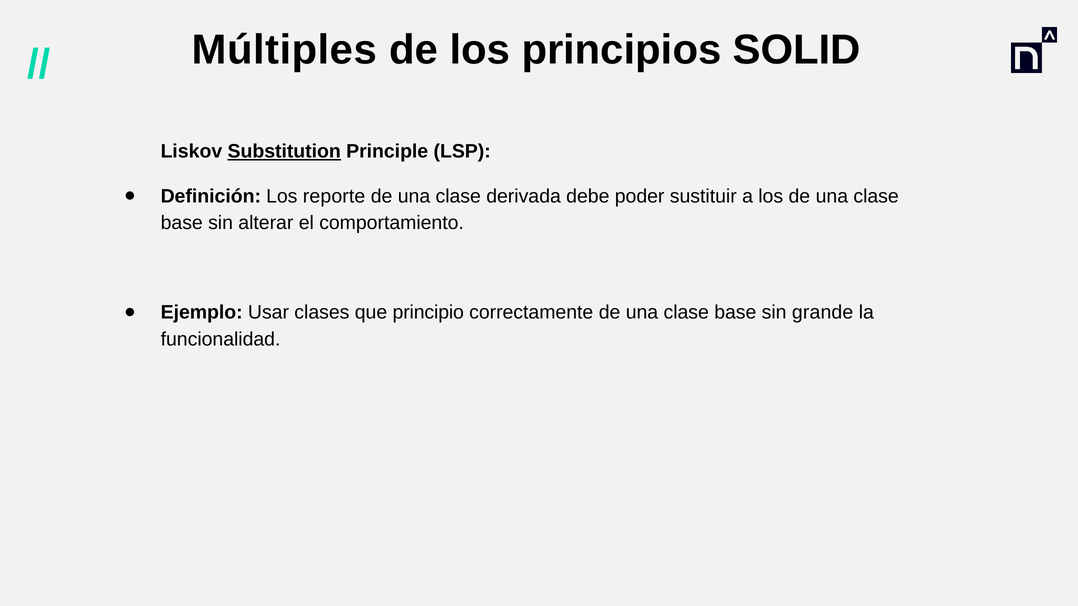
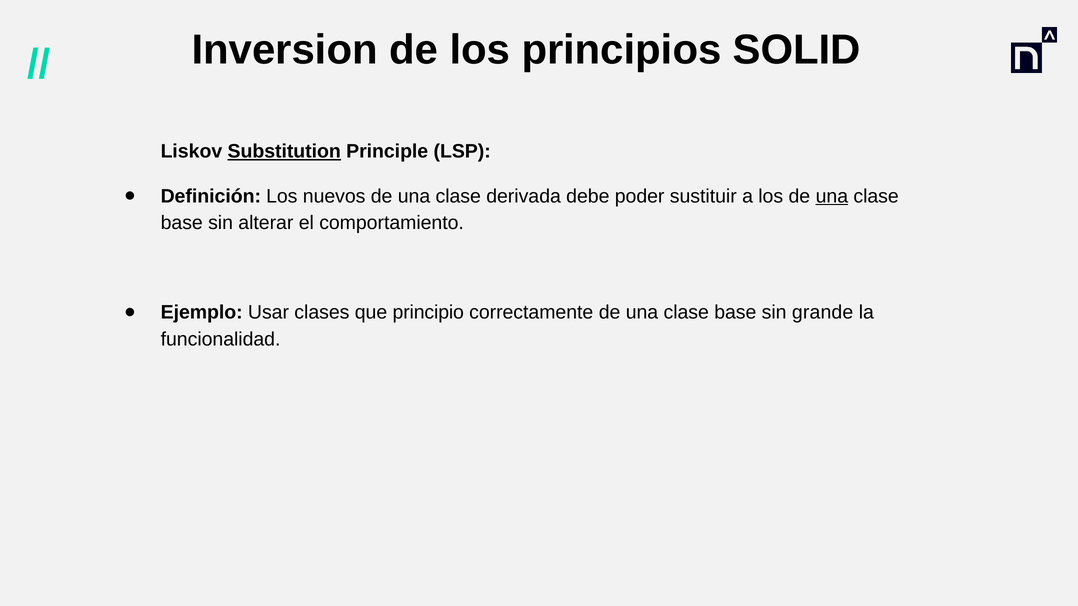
Múltiples: Múltiples -> Inversion
reporte: reporte -> nuevos
una at (832, 196) underline: none -> present
